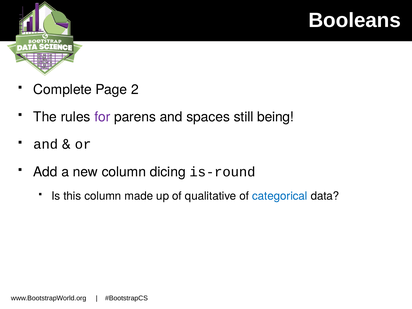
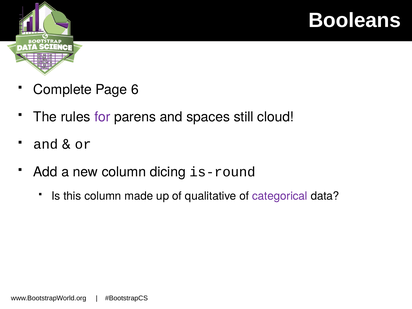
2: 2 -> 6
being: being -> cloud
categorical colour: blue -> purple
